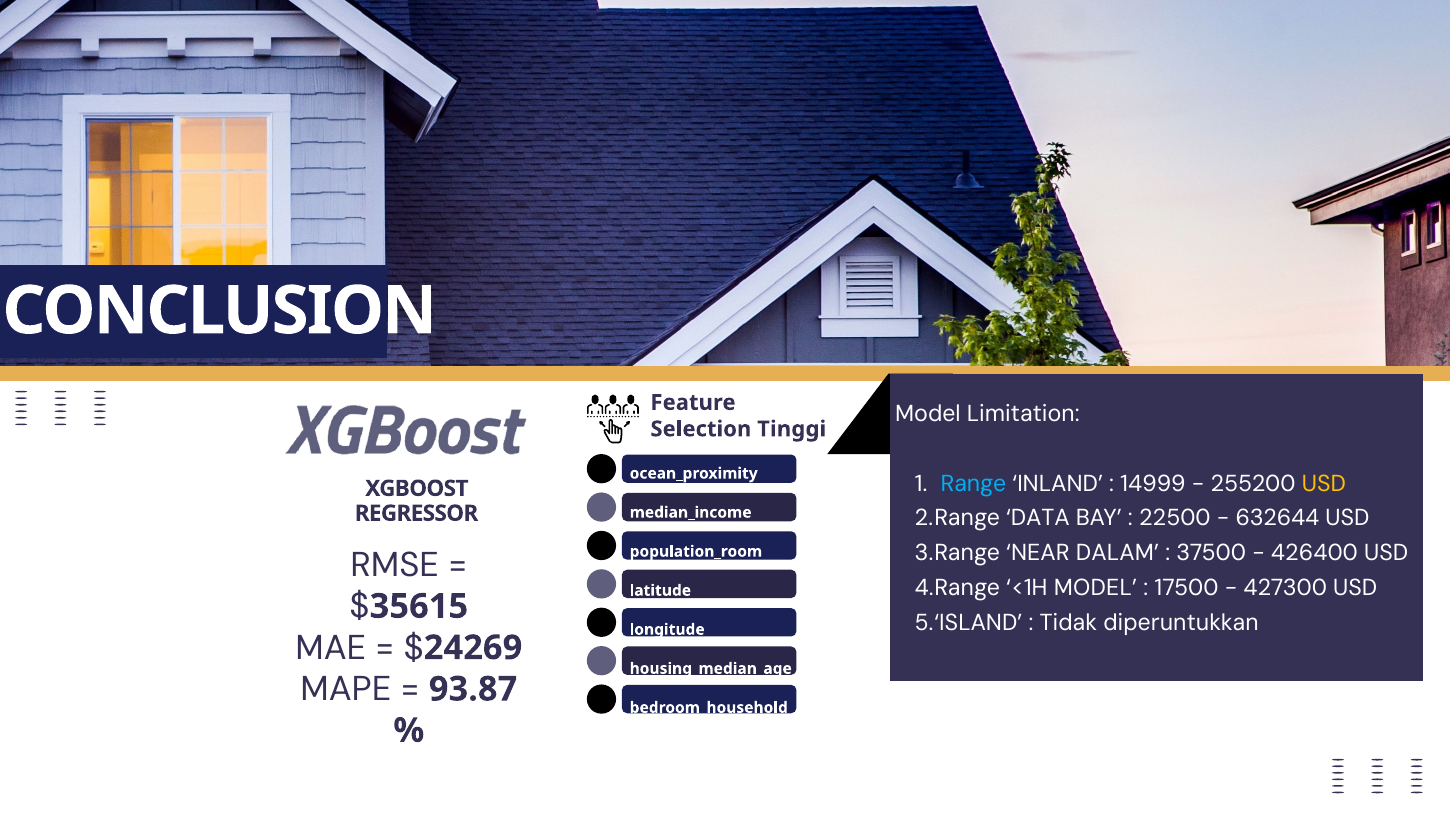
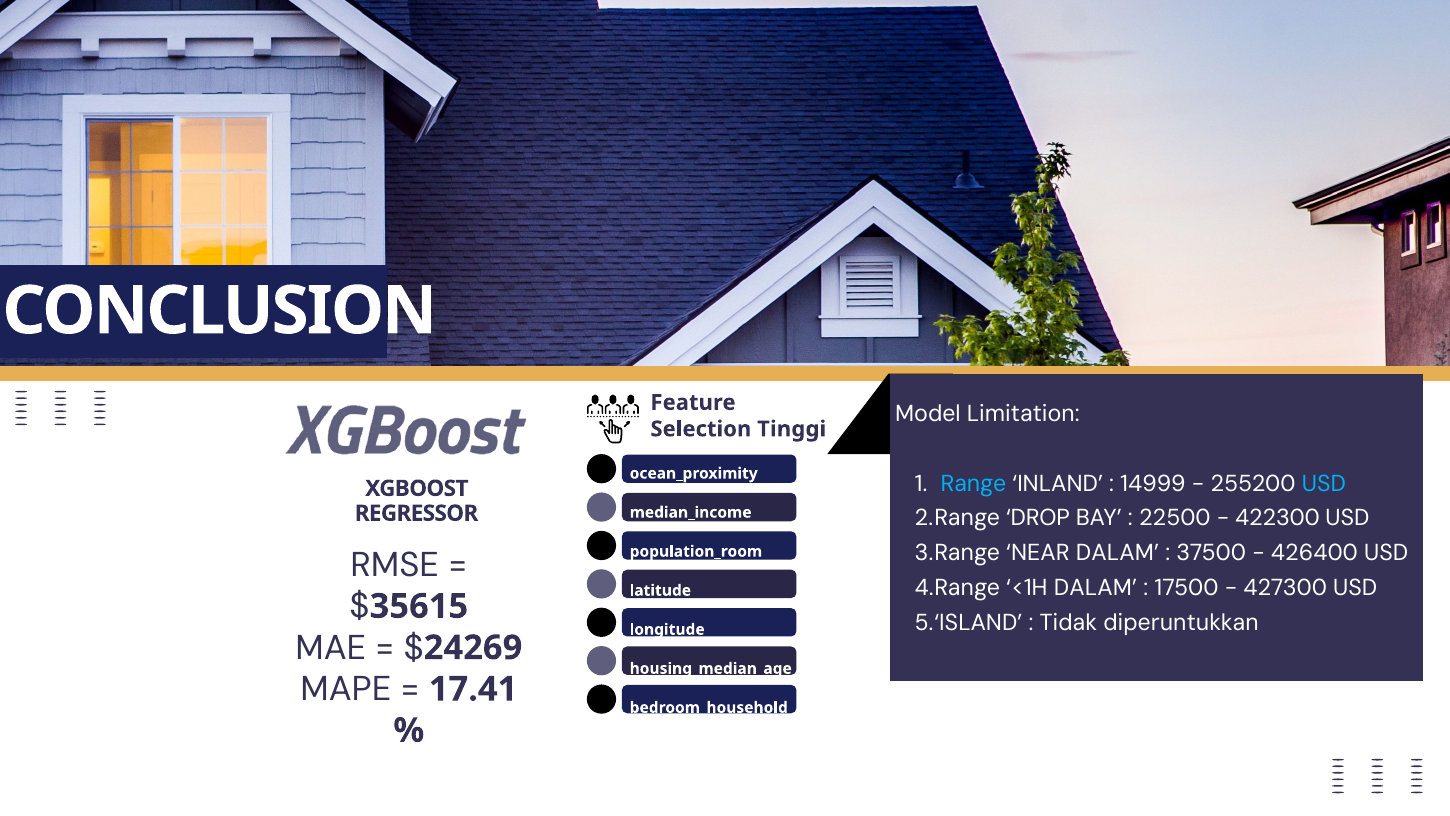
USD at (1324, 483) colour: yellow -> light blue
DATA: DATA -> DROP
632644: 632644 -> 422300
<1H MODEL: MODEL -> DALAM
93.87: 93.87 -> 17.41
